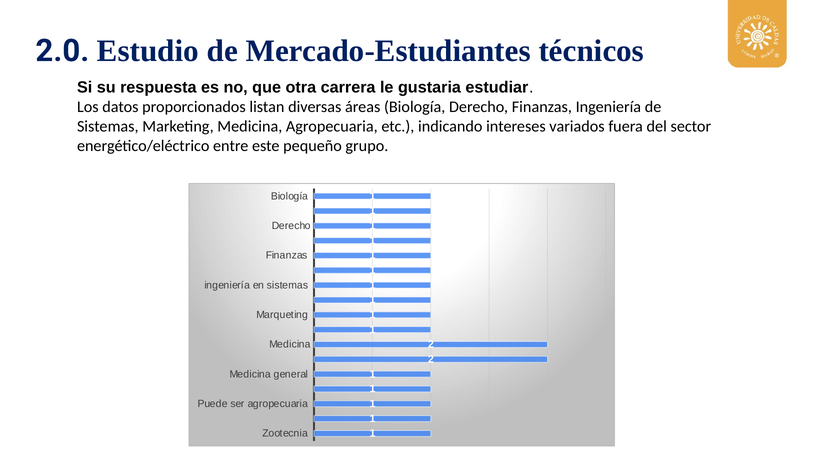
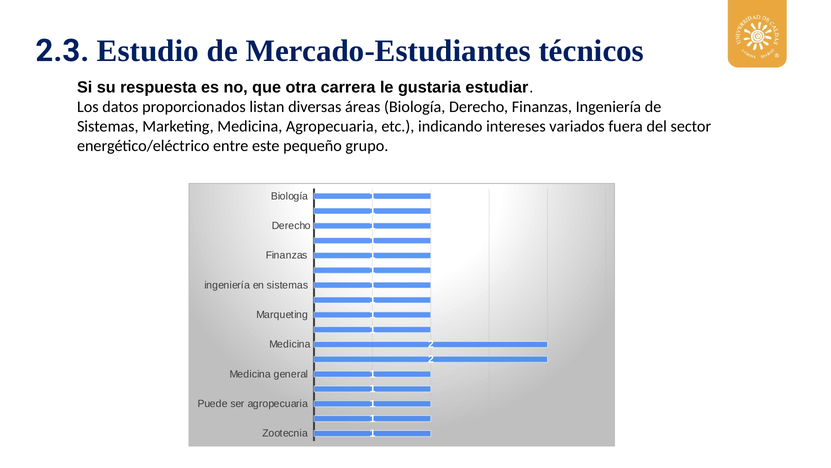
2.0: 2.0 -> 2.3
